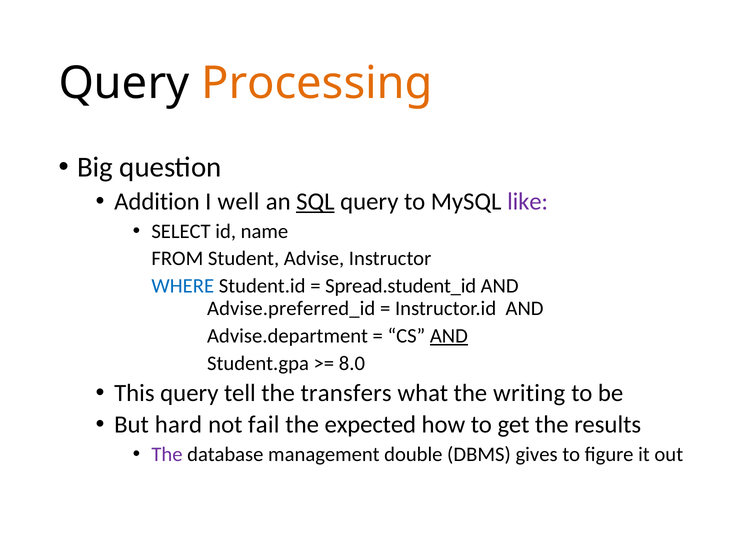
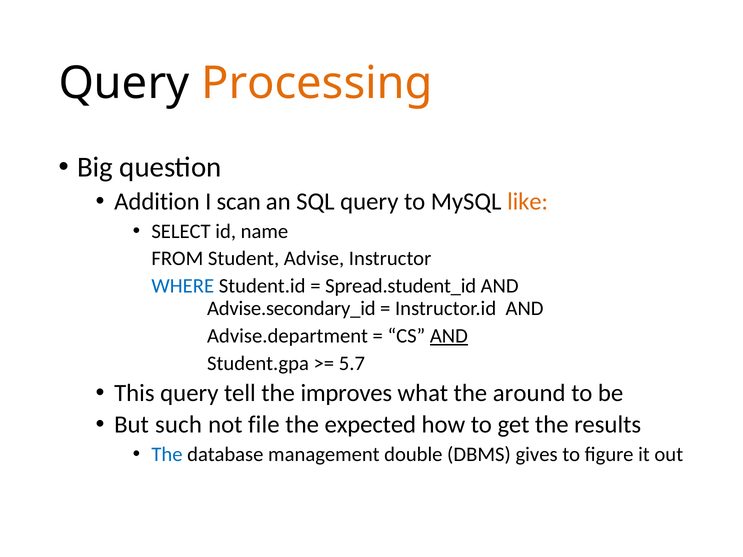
well: well -> scan
SQL underline: present -> none
like colour: purple -> orange
Advise.preferred_id: Advise.preferred_id -> Advise.secondary_id
8.0: 8.0 -> 5.7
transfers: transfers -> improves
writing: writing -> around
hard: hard -> such
fail: fail -> file
The at (167, 455) colour: purple -> blue
